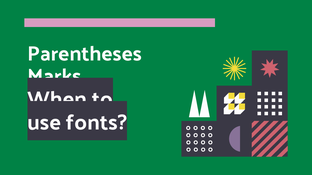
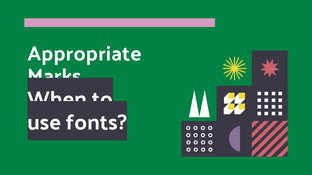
Parentheses: Parentheses -> Appropriate
